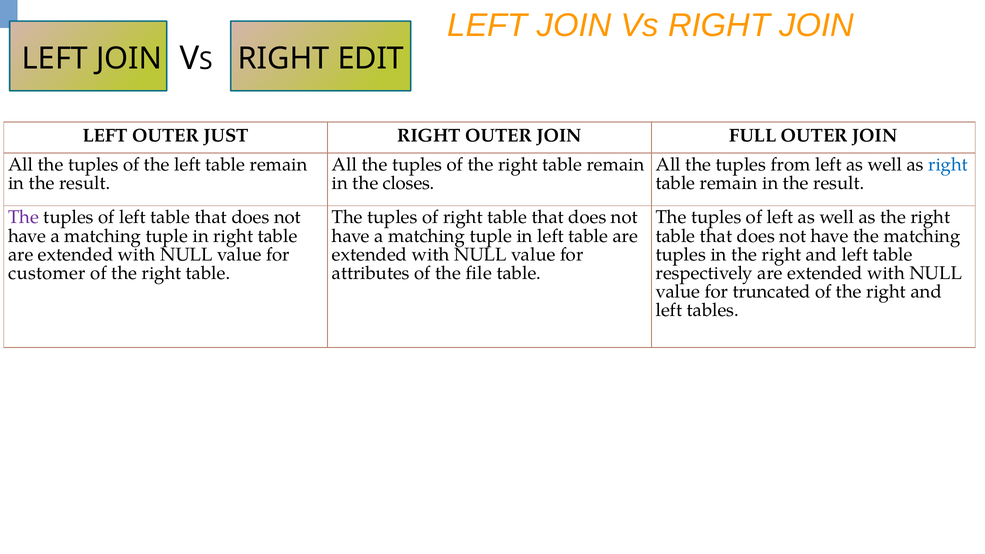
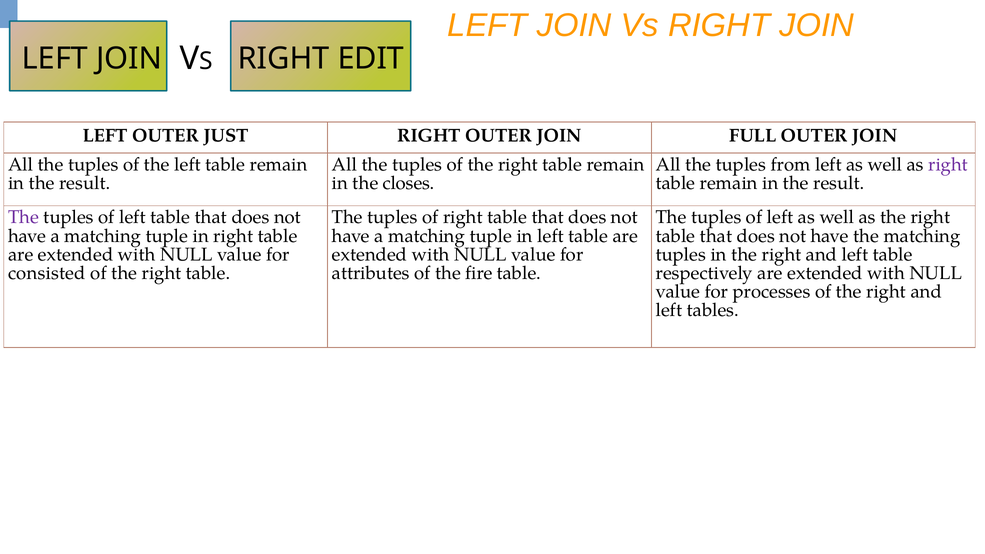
right at (948, 164) colour: blue -> purple
customer: customer -> consisted
file: file -> fire
truncated: truncated -> processes
